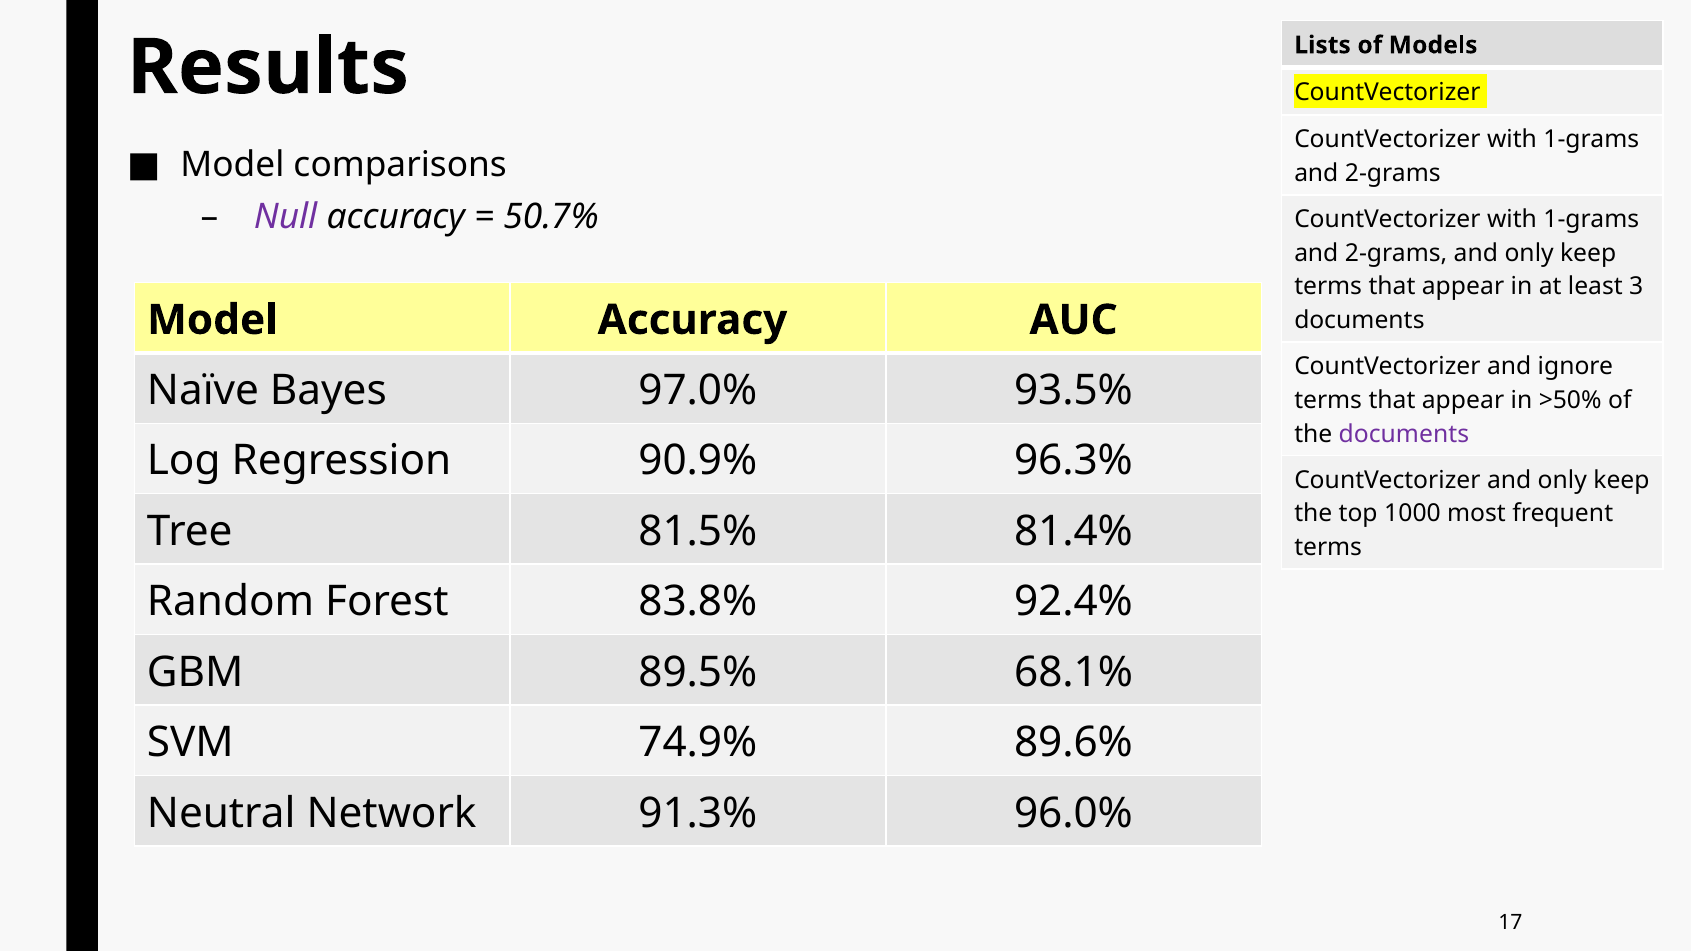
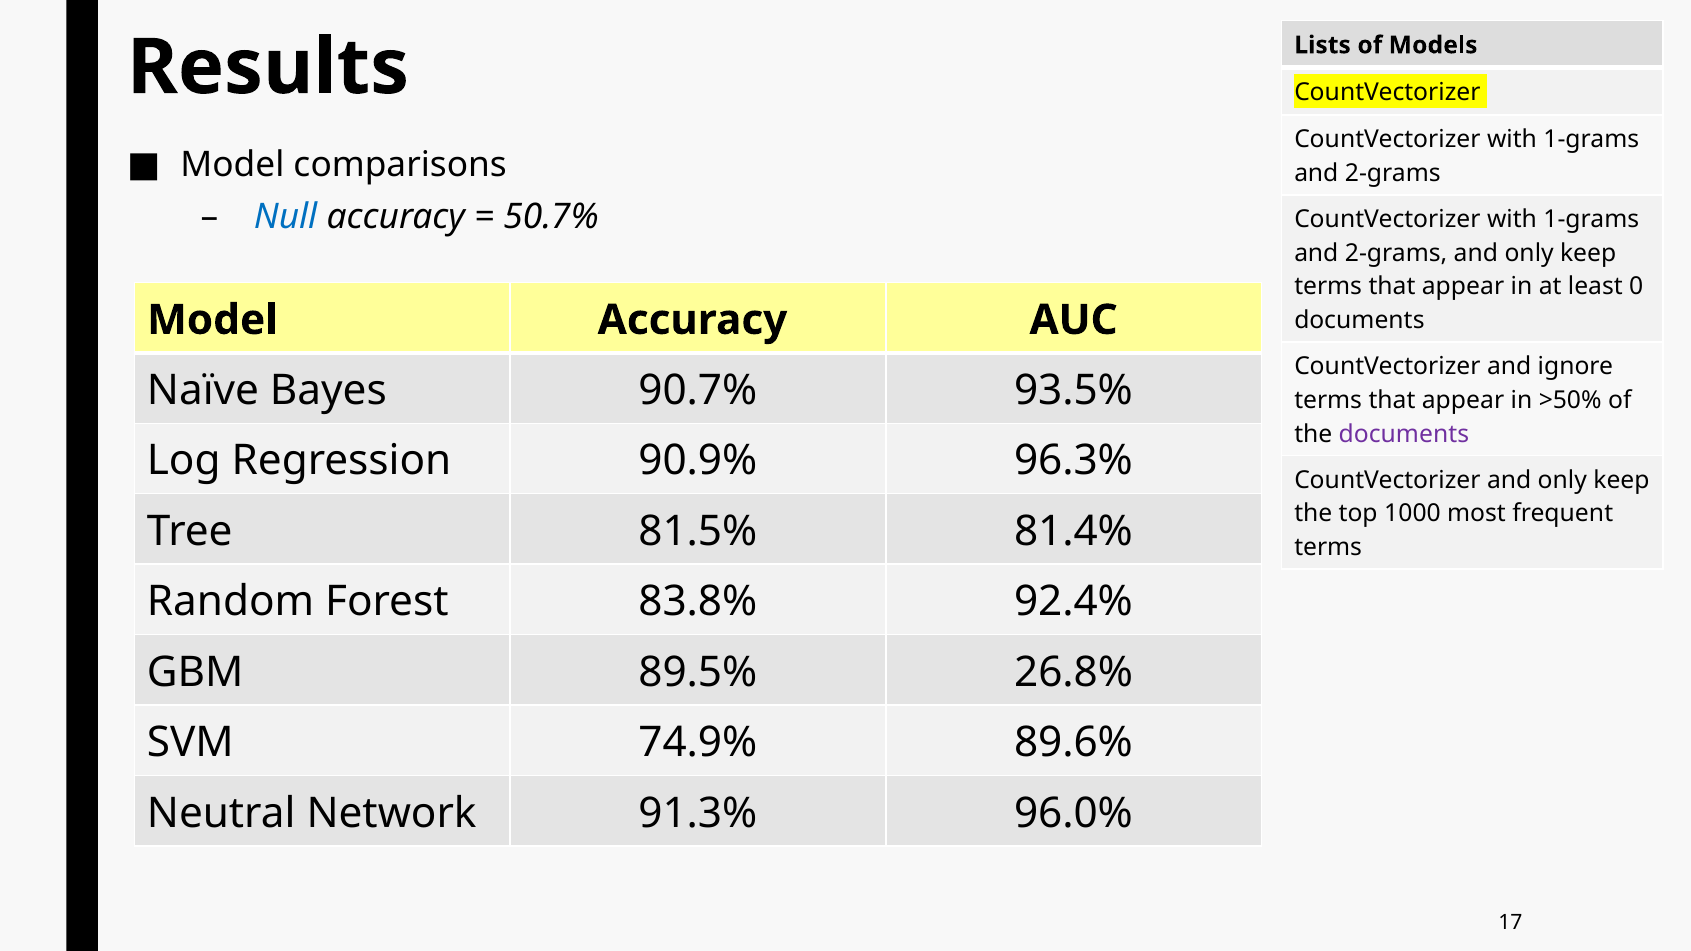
Null colour: purple -> blue
3: 3 -> 0
97.0%: 97.0% -> 90.7%
68.1%: 68.1% -> 26.8%
